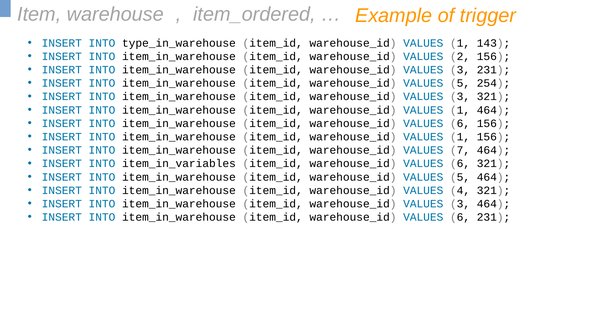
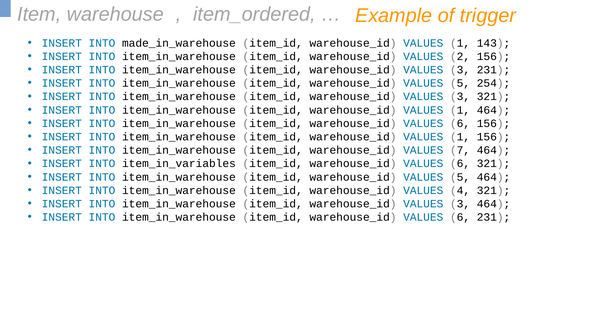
type_in_warehouse: type_in_warehouse -> made_in_warehouse
